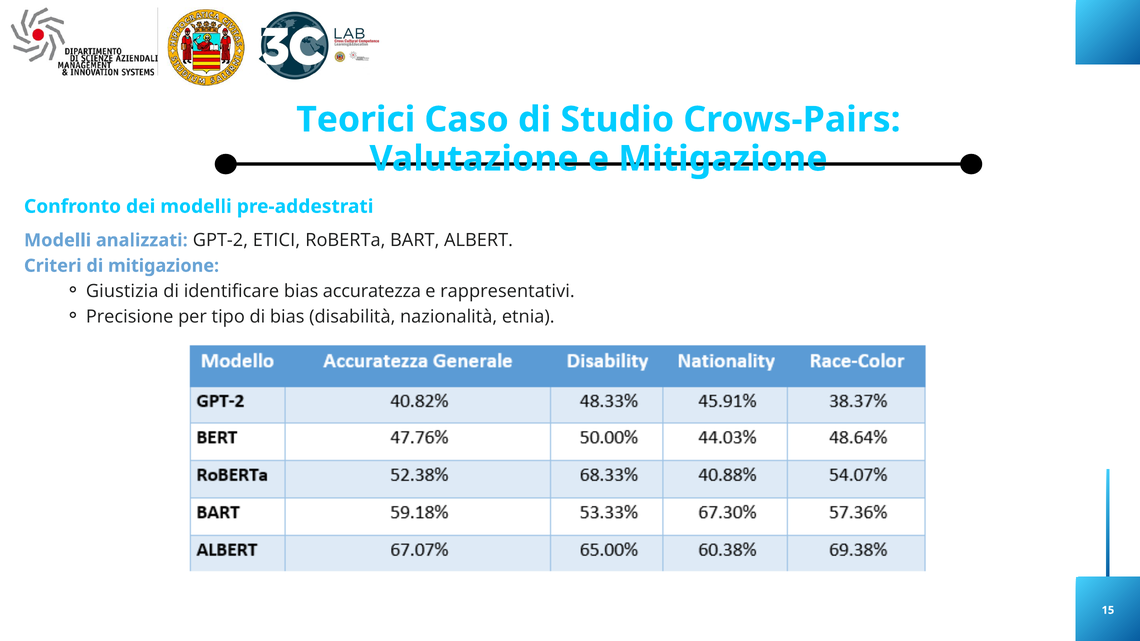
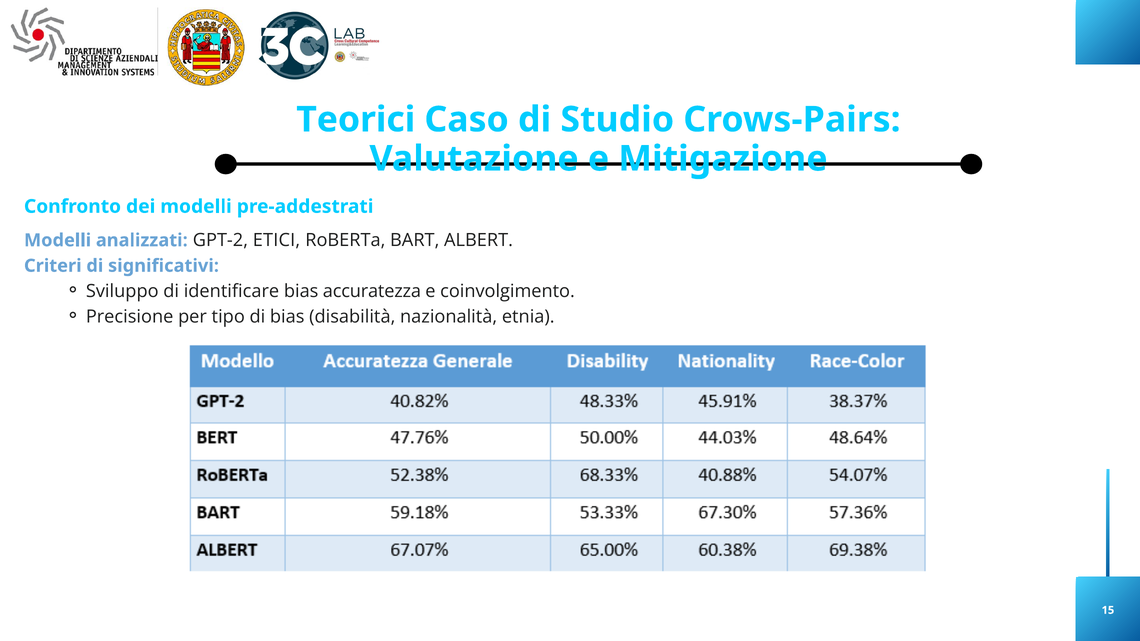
di mitigazione: mitigazione -> significativi
Giustizia: Giustizia -> Sviluppo
rappresentativi: rappresentativi -> coinvolgimento
